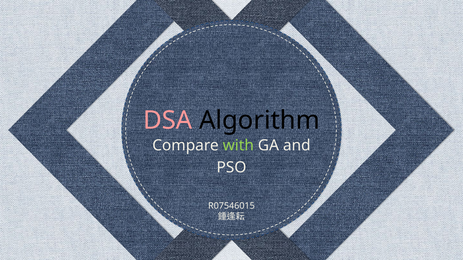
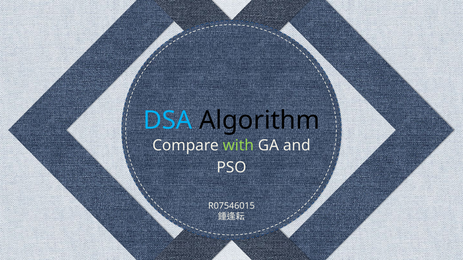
DSA colour: pink -> light blue
